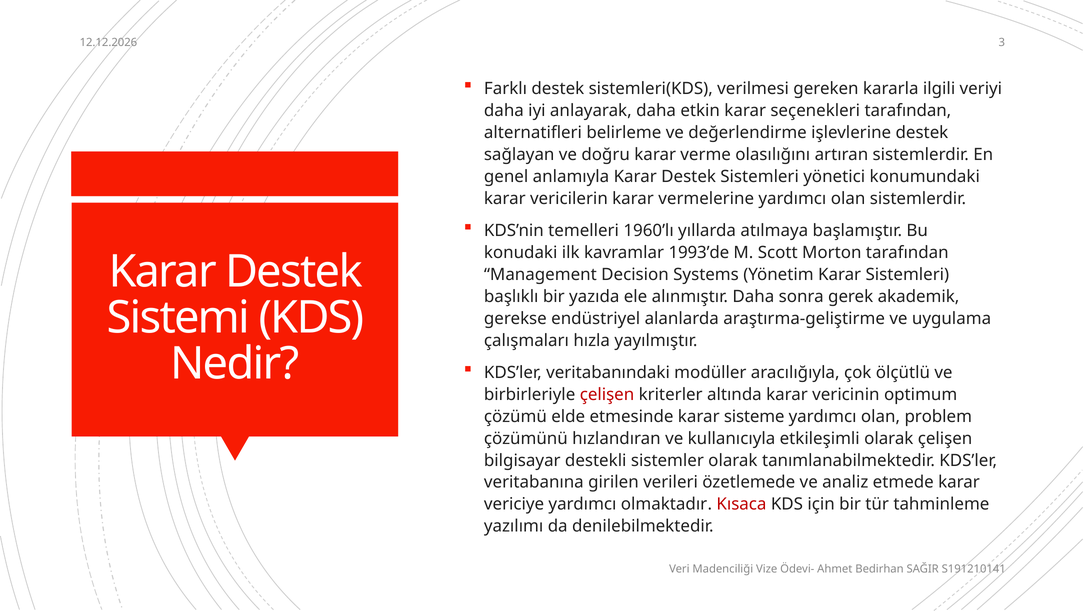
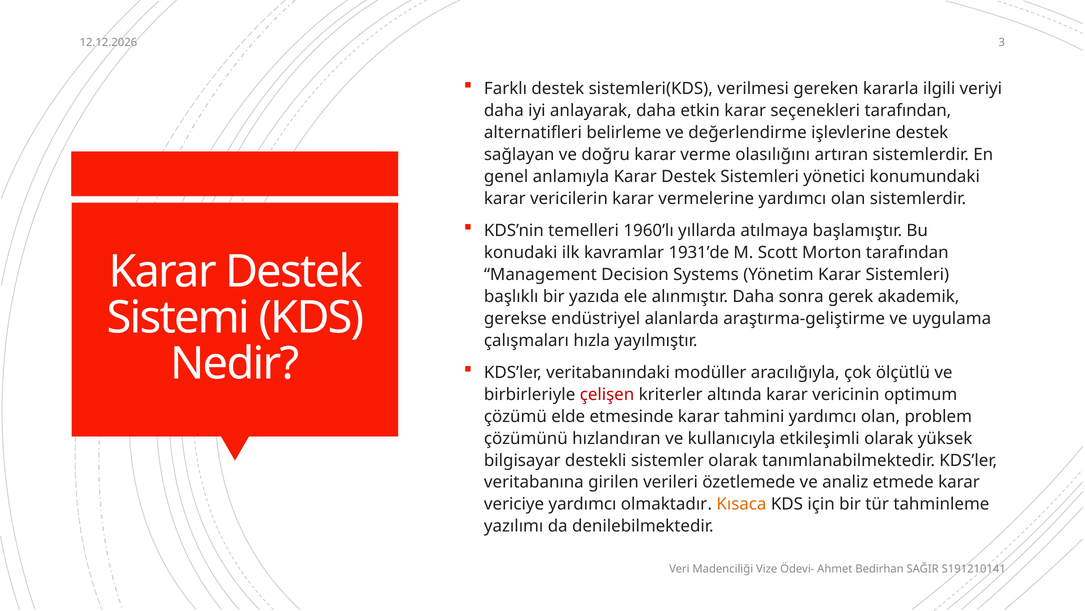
1993’de: 1993’de -> 1931’de
sisteme: sisteme -> tahmini
olarak çelişen: çelişen -> yüksek
Kısaca colour: red -> orange
